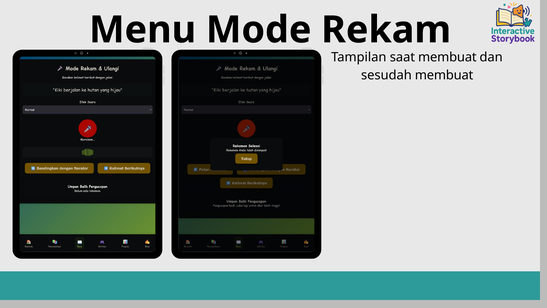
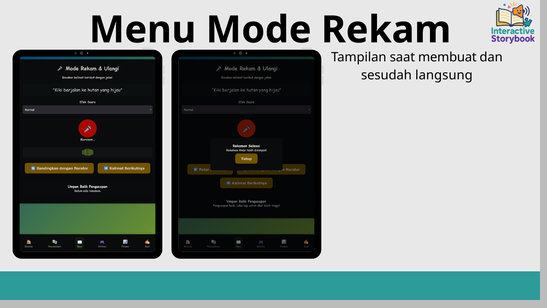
sesudah membuat: membuat -> langsung
